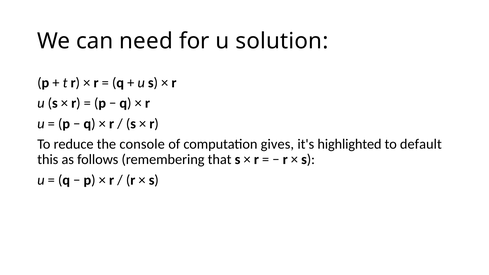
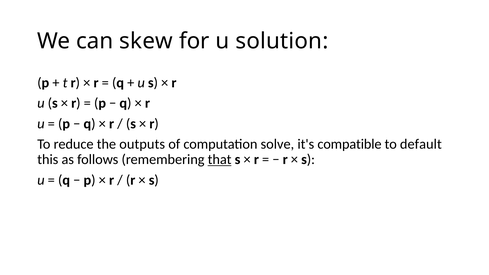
need: need -> skew
console: console -> outputs
gives: gives -> solve
highlighted: highlighted -> compatible
that underline: none -> present
